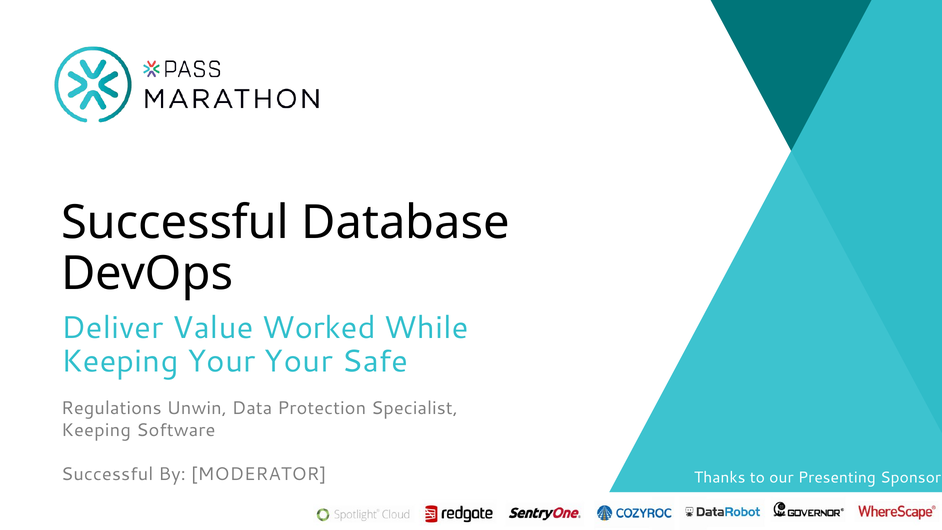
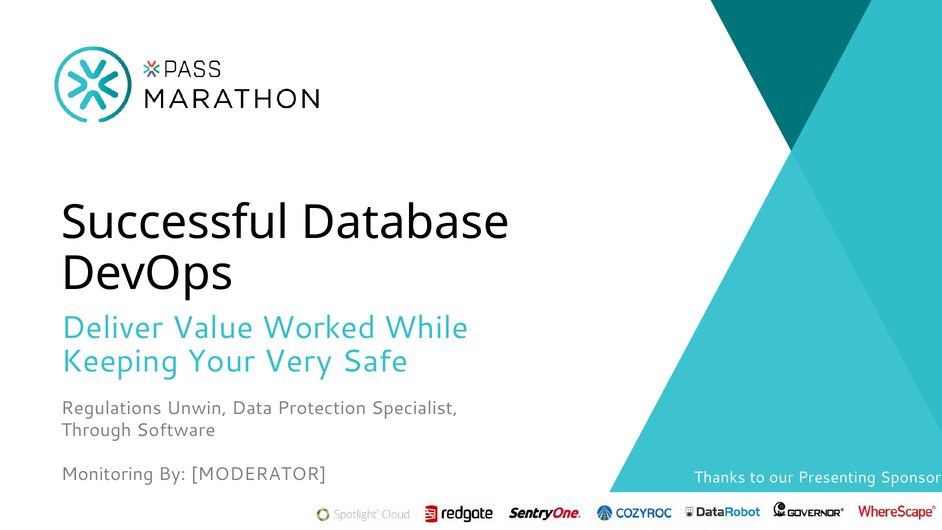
Your Your: Your -> Very
Keeping at (96, 430): Keeping -> Through
Successful at (107, 474): Successful -> Monitoring
